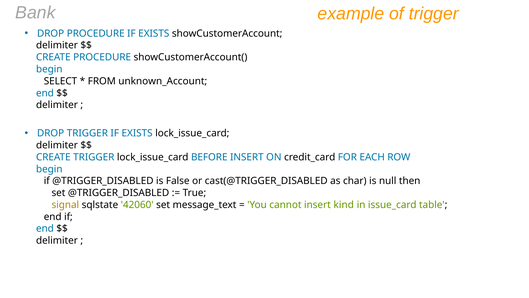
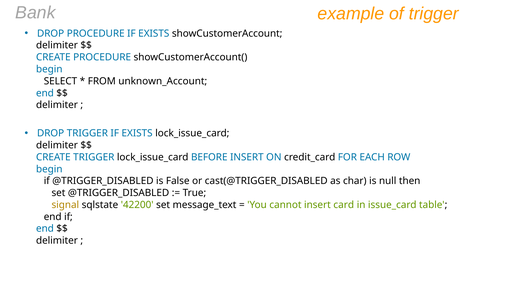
42060: 42060 -> 42200
kind: kind -> card
